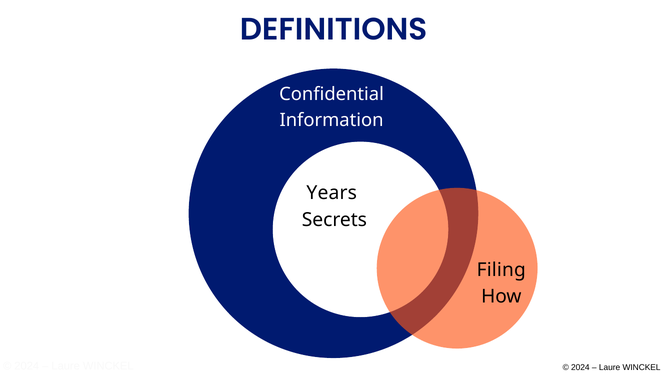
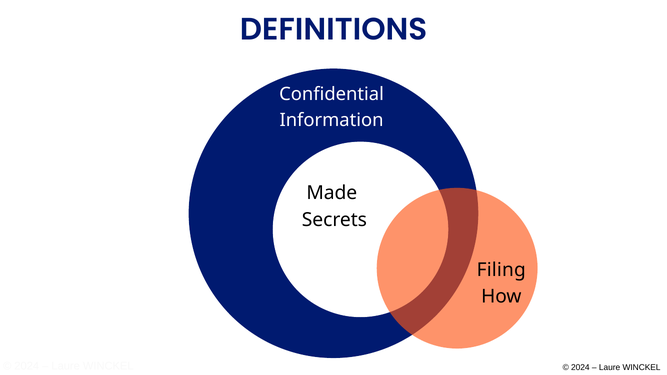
Years: Years -> Made
